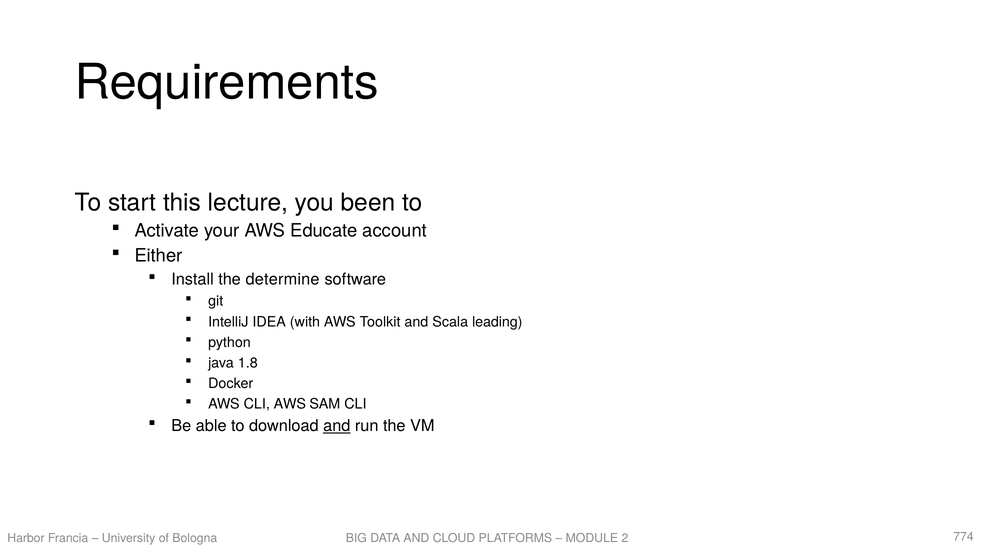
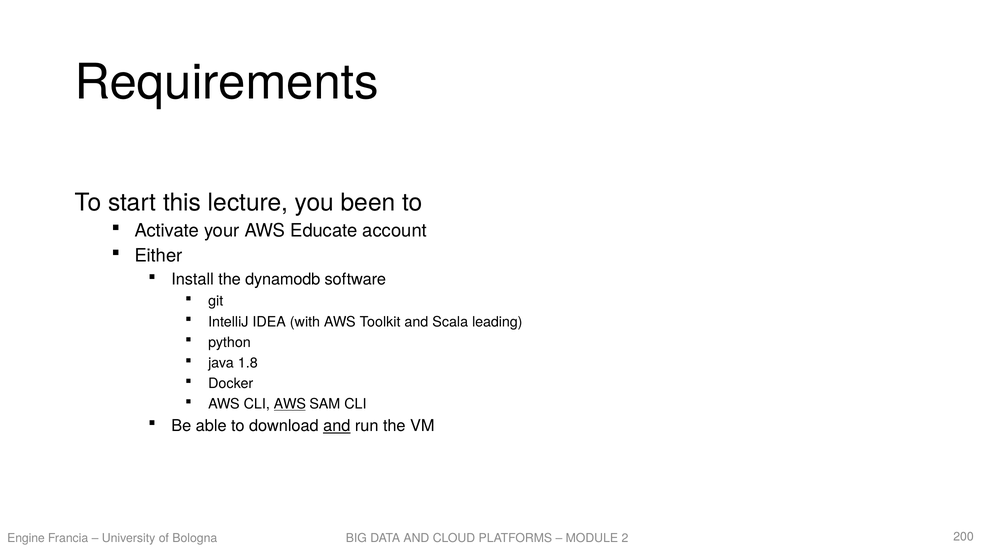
determine: determine -> dynamodb
AWS at (290, 404) underline: none -> present
Harbor: Harbor -> Engine
774: 774 -> 200
